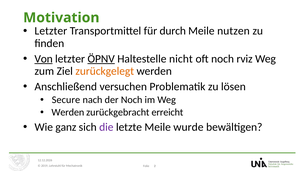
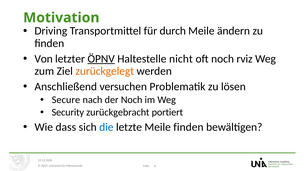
Letzter at (51, 31): Letzter -> Driving
nutzen: nutzen -> ändern
Von underline: present -> none
Werden at (68, 112): Werden -> Security
erreicht: erreicht -> portiert
ganz: ganz -> dass
die colour: purple -> blue
Meile wurde: wurde -> finden
